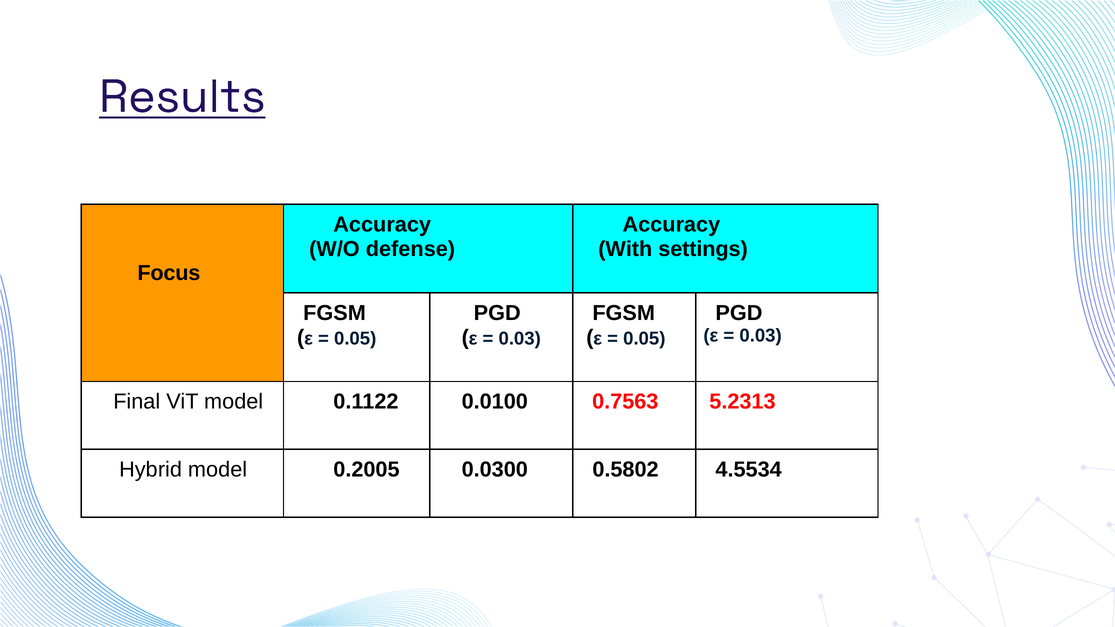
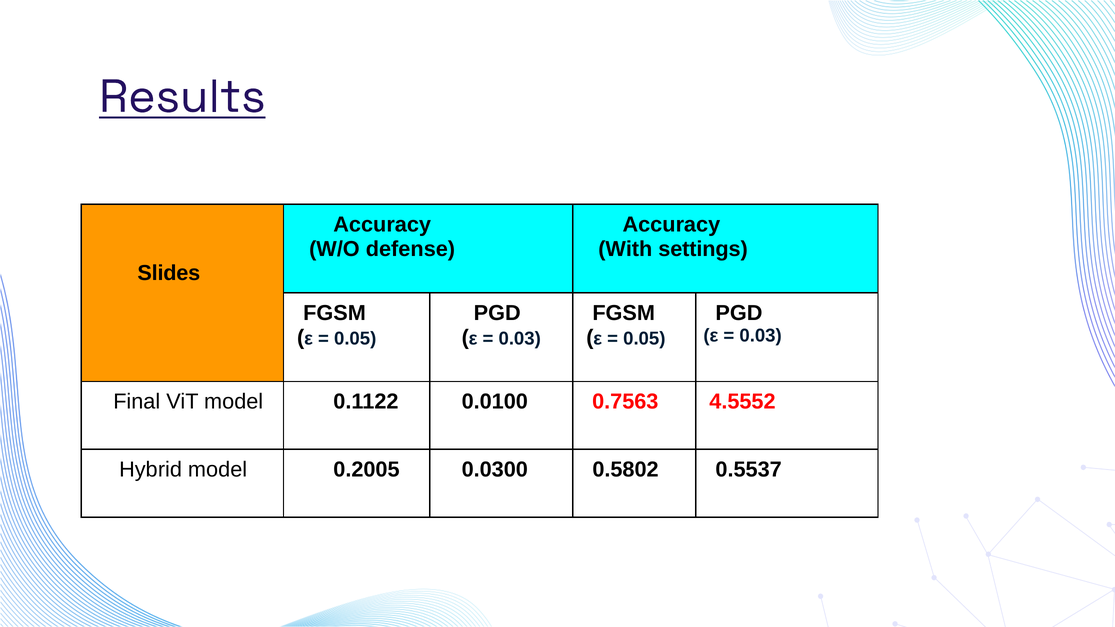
Focus: Focus -> Slides
5.2313: 5.2313 -> 4.5552
4.5534: 4.5534 -> 0.5537
